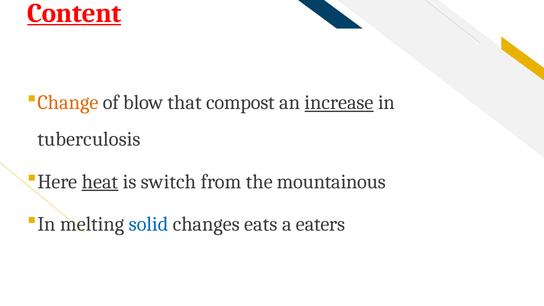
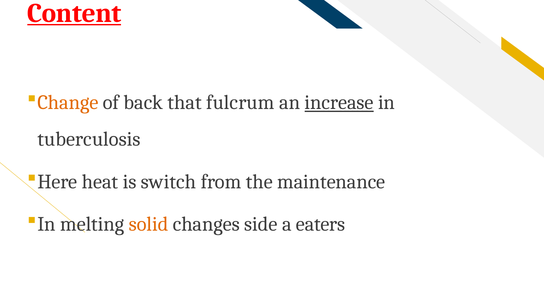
blow: blow -> back
compost: compost -> fulcrum
heat underline: present -> none
mountainous: mountainous -> maintenance
solid colour: blue -> orange
eats: eats -> side
